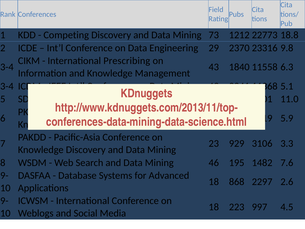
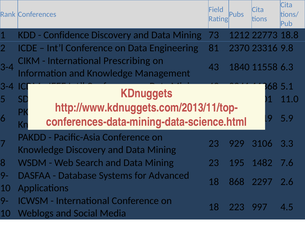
Competing: Competing -> Confidence
29: 29 -> 81
46 at (214, 162): 46 -> 23
